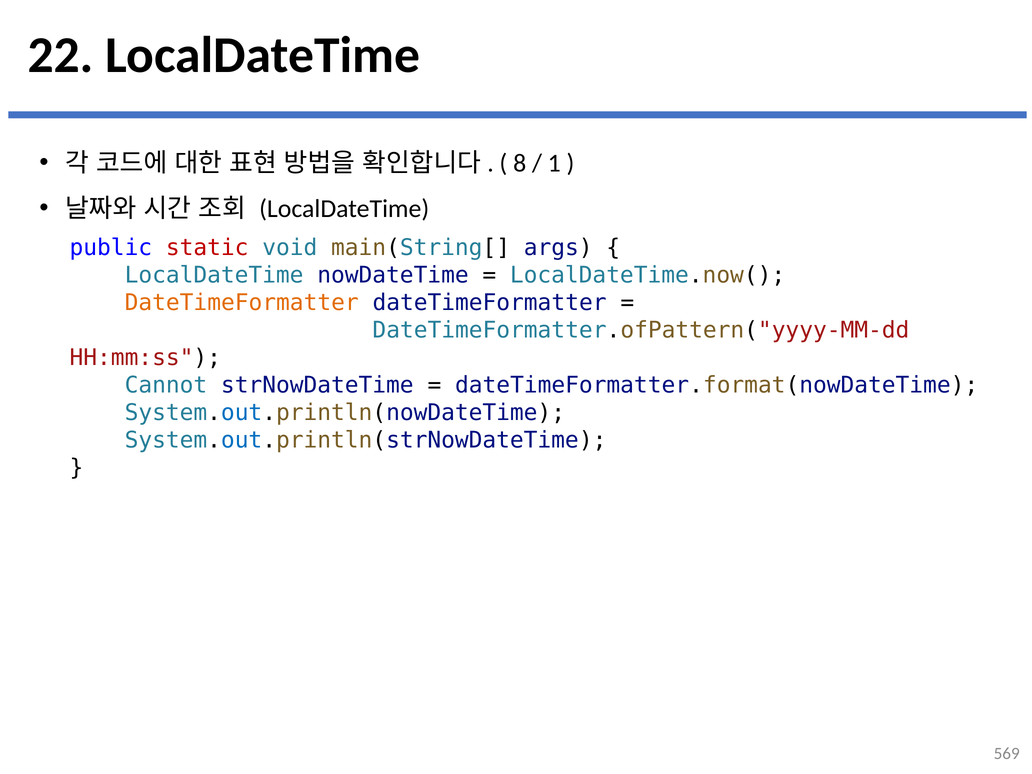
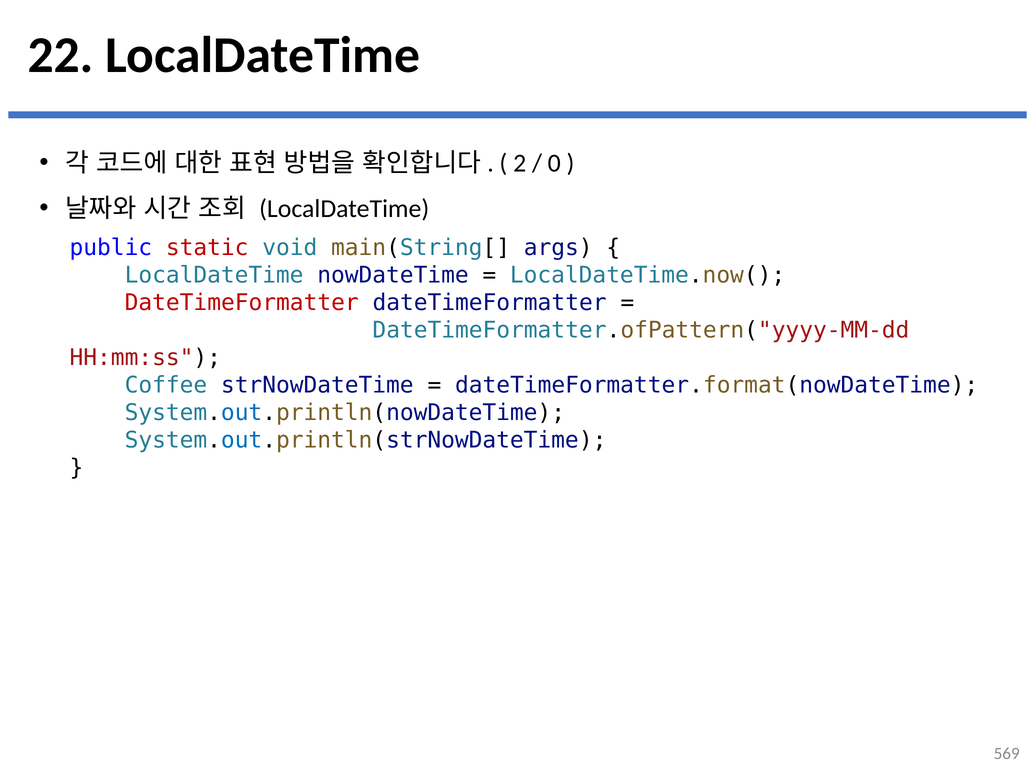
8: 8 -> 2
1: 1 -> 0
DateTimeFormatter at (242, 303) colour: orange -> red
Cannot: Cannot -> Coffee
